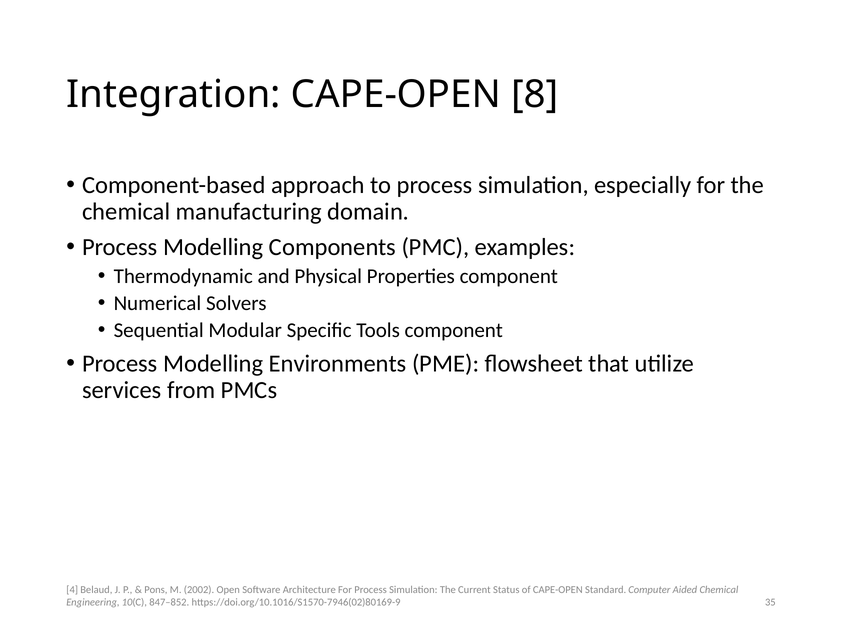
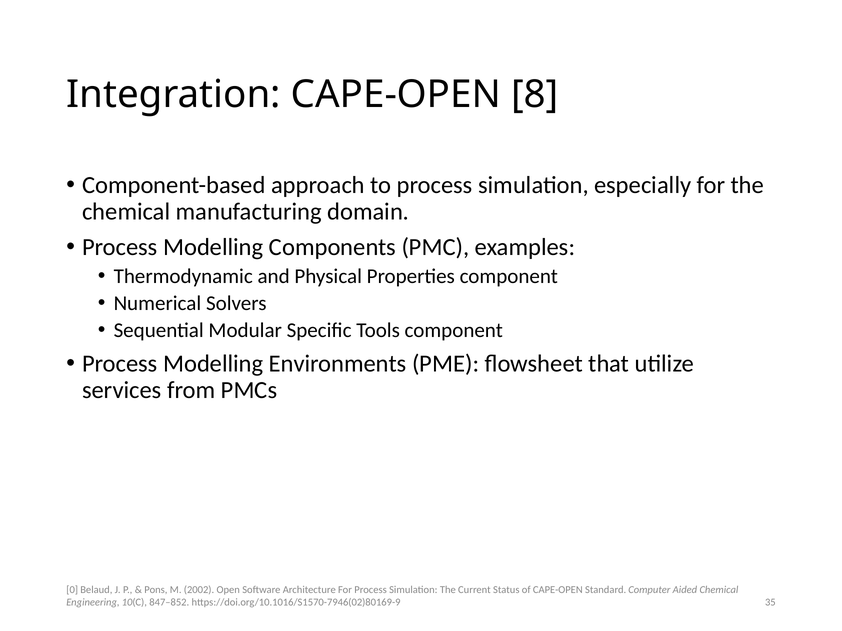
4: 4 -> 0
